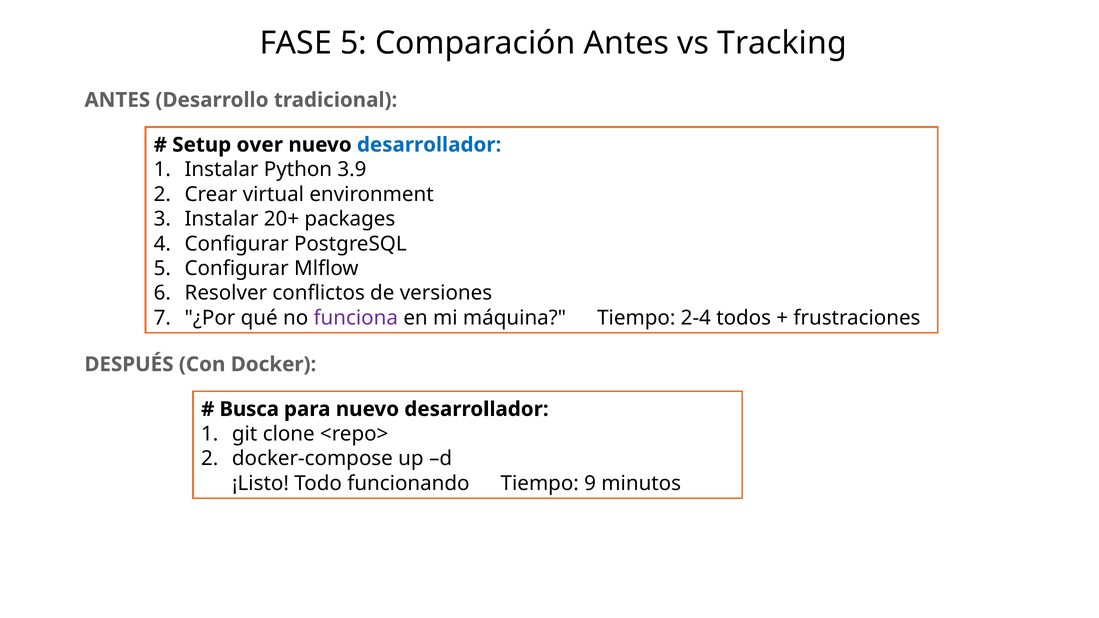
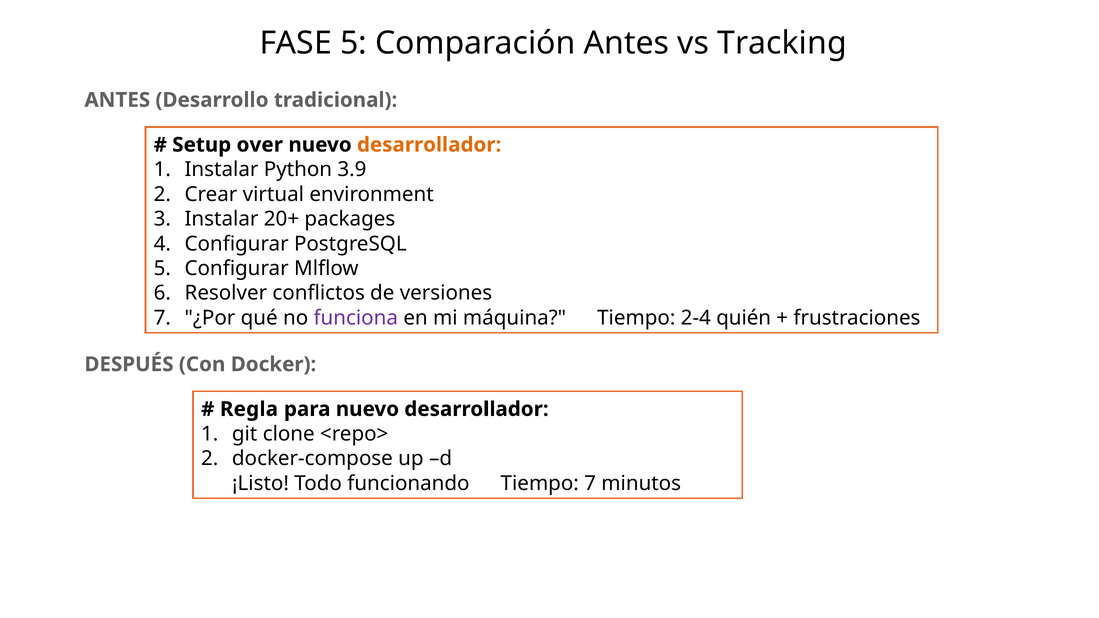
desarrollador at (429, 145) colour: blue -> orange
todos: todos -> quién
Busca: Busca -> Regla
Tiempo 9: 9 -> 7
